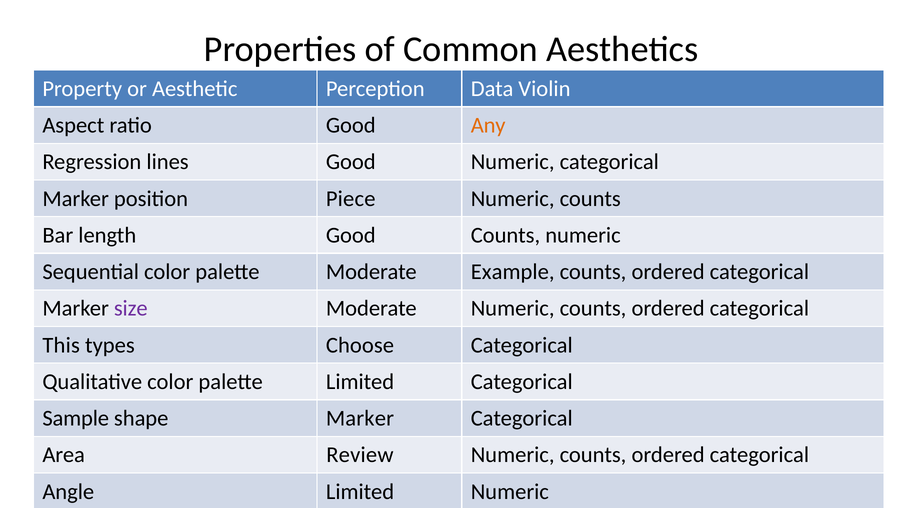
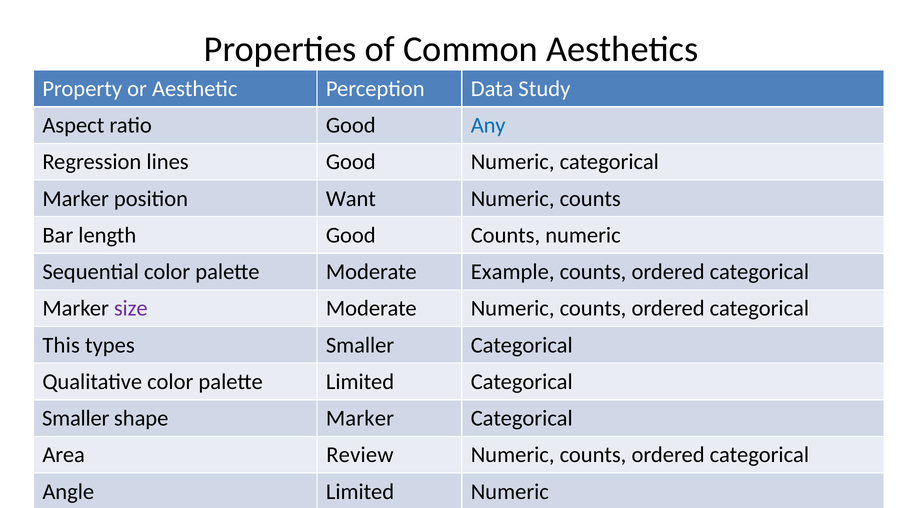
Violin: Violin -> Study
Any colour: orange -> blue
Piece: Piece -> Want
types Choose: Choose -> Smaller
Sample at (76, 418): Sample -> Smaller
